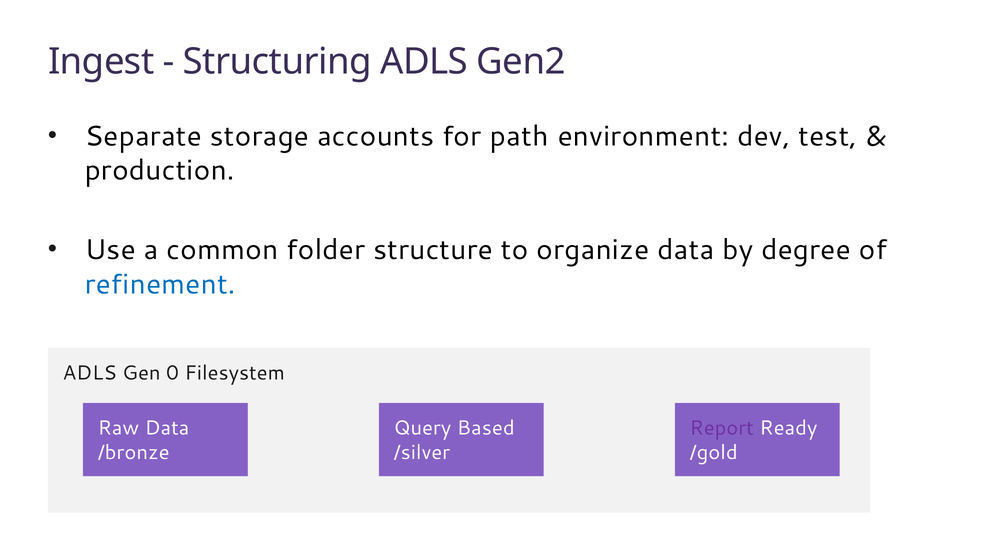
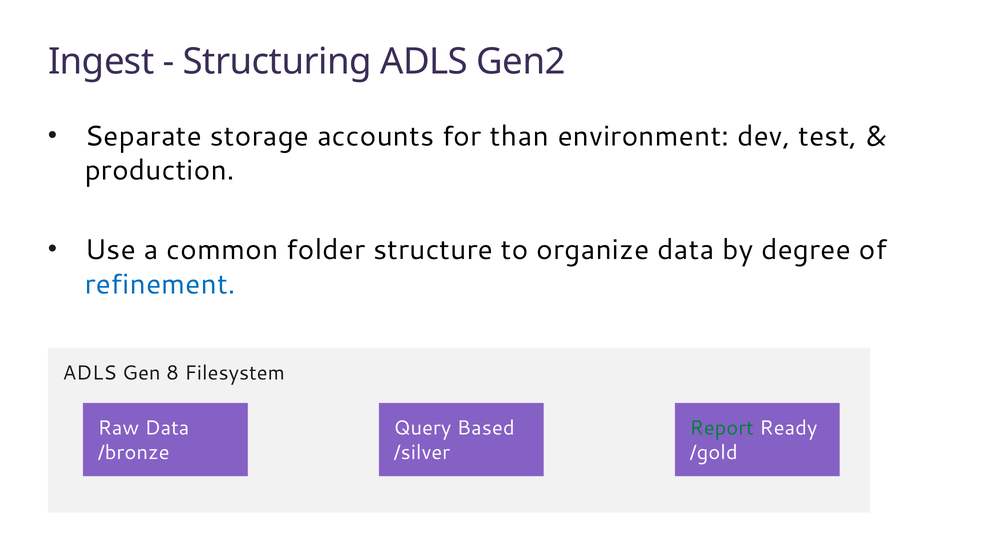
path: path -> than
0: 0 -> 8
Report colour: purple -> green
